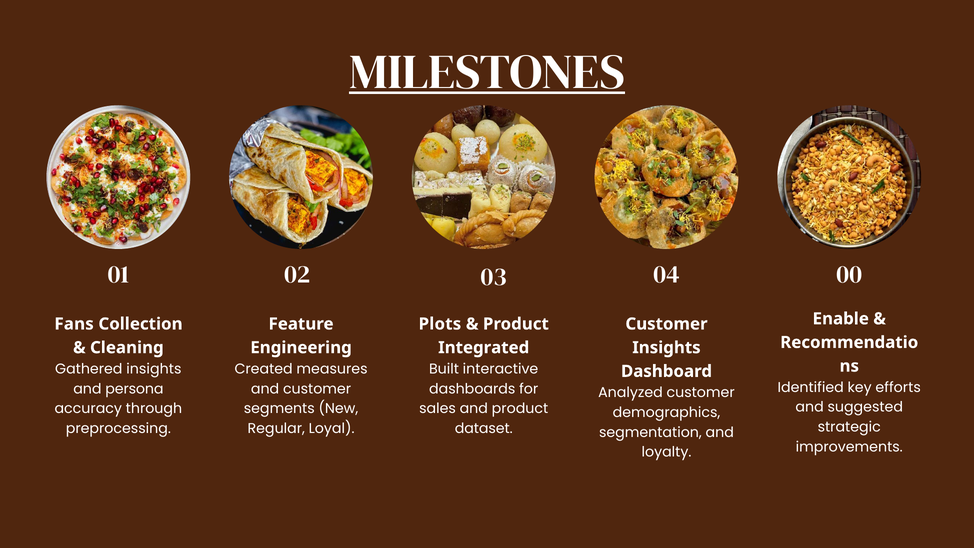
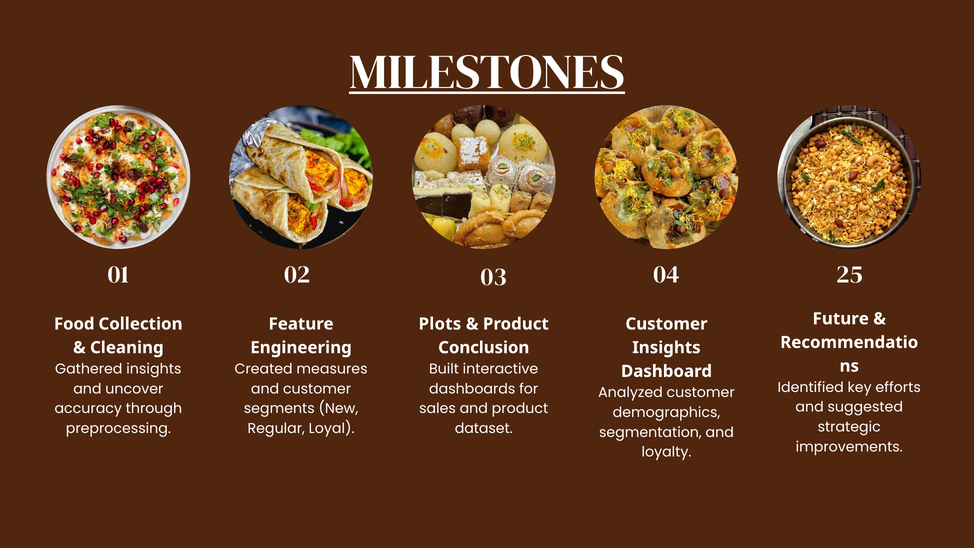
00: 00 -> 25
Enable: Enable -> Future
Fans: Fans -> Food
Integrated: Integrated -> Conclusion
persona: persona -> uncover
